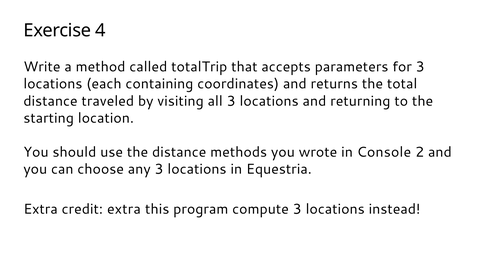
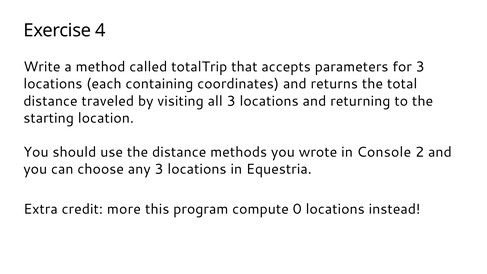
credit extra: extra -> more
compute 3: 3 -> 0
